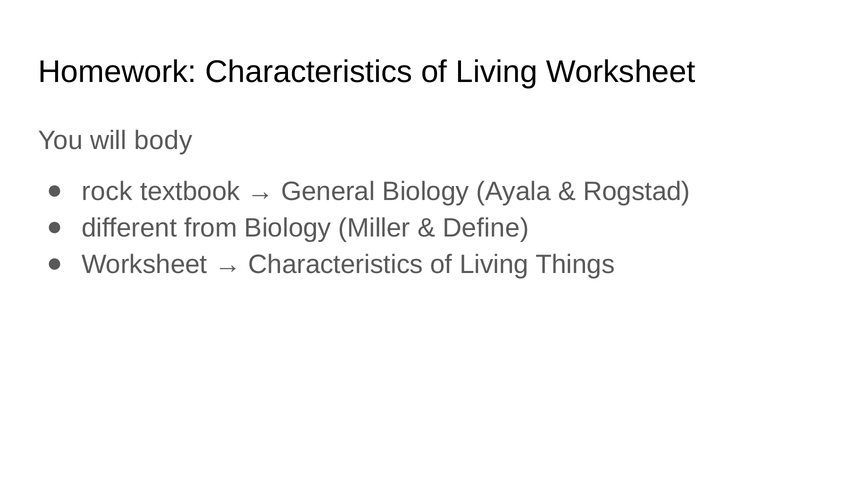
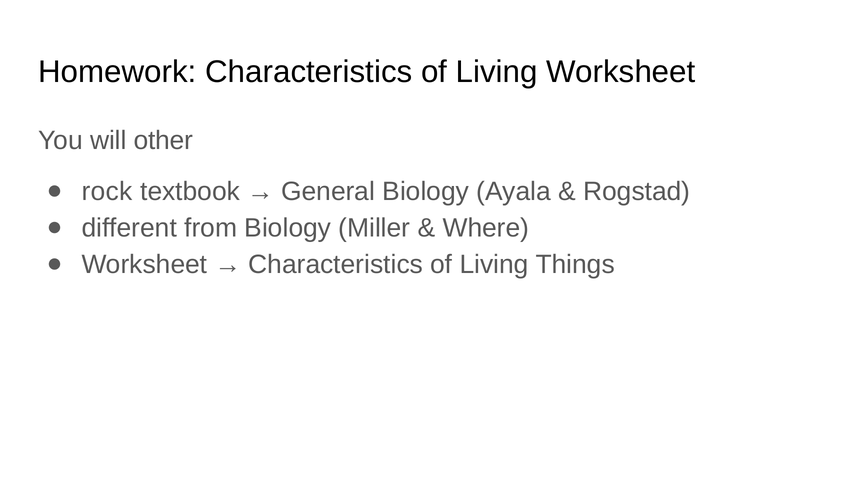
body: body -> other
Define: Define -> Where
